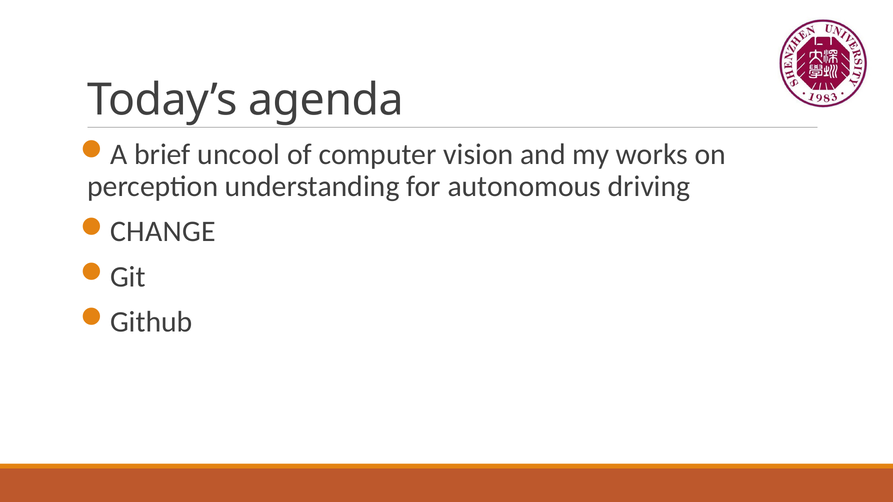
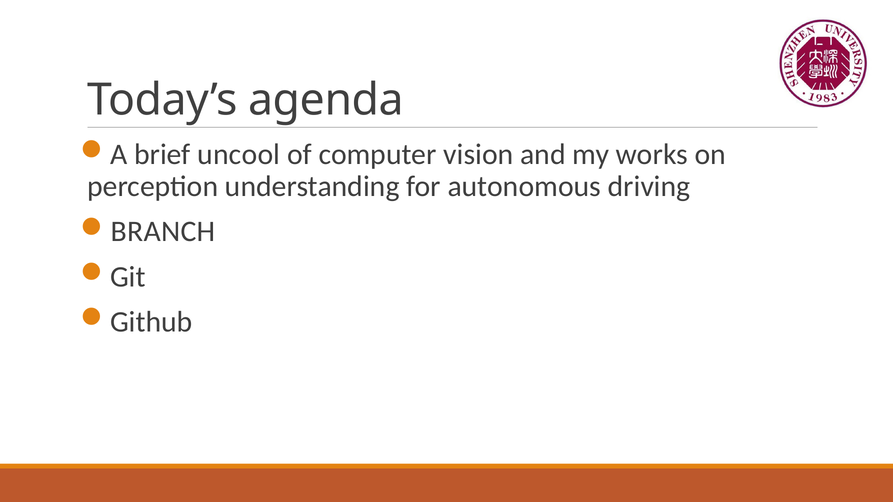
CHANGE: CHANGE -> BRANCH
